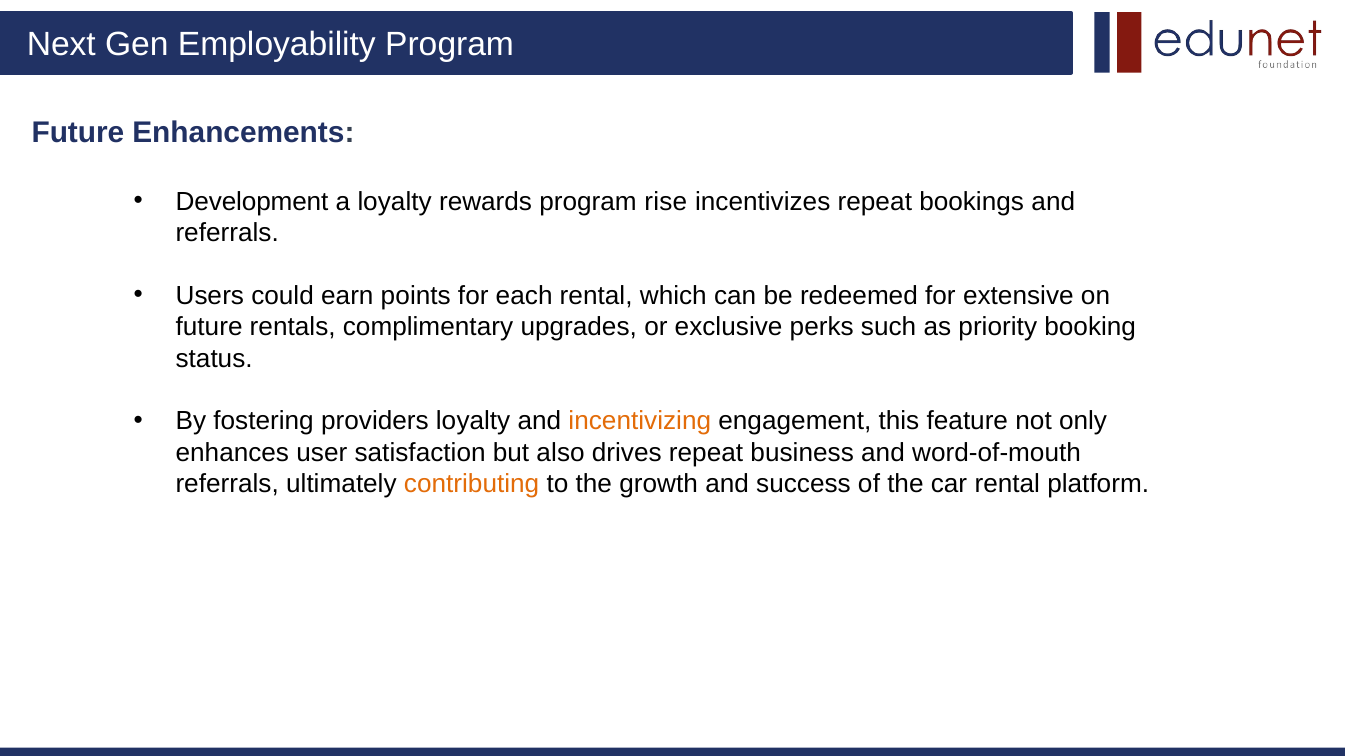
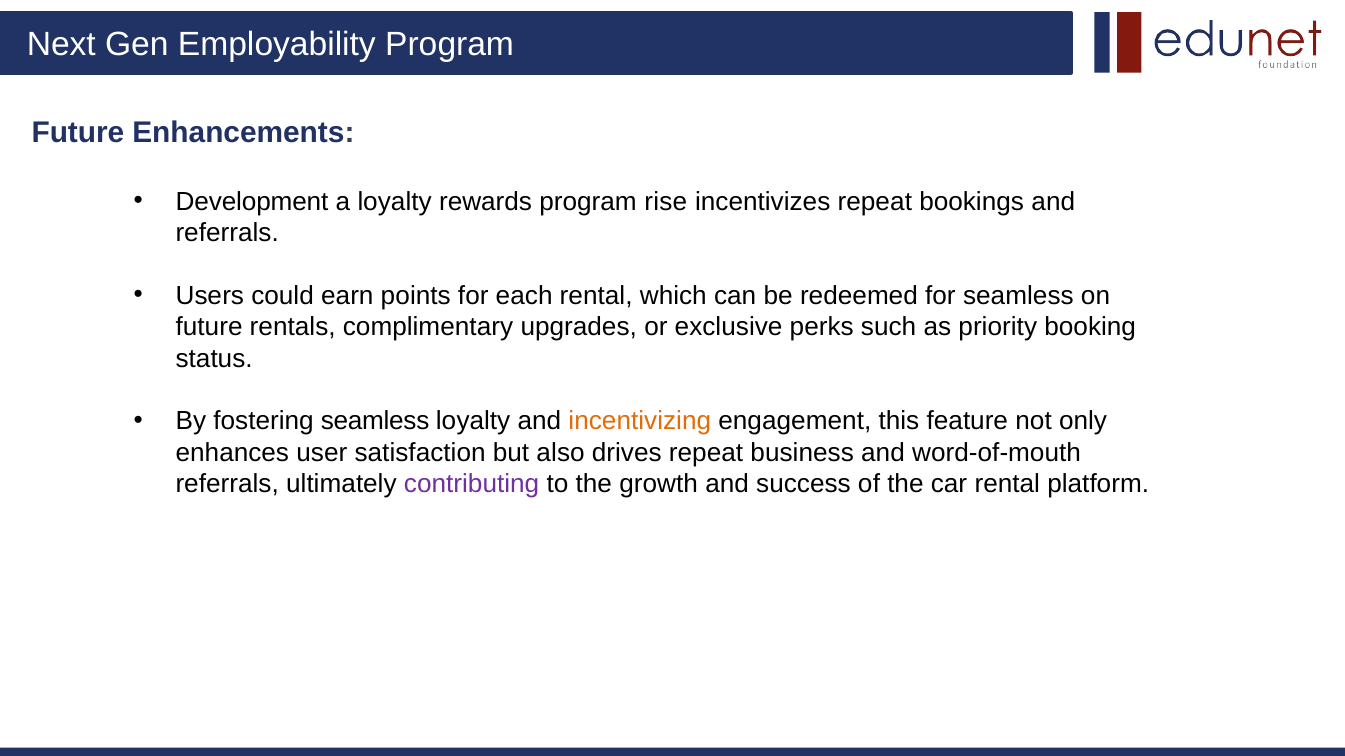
for extensive: extensive -> seamless
fostering providers: providers -> seamless
contributing colour: orange -> purple
